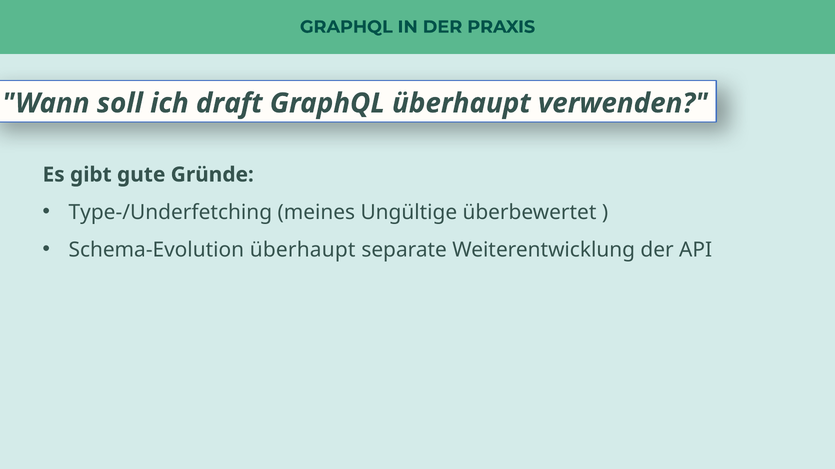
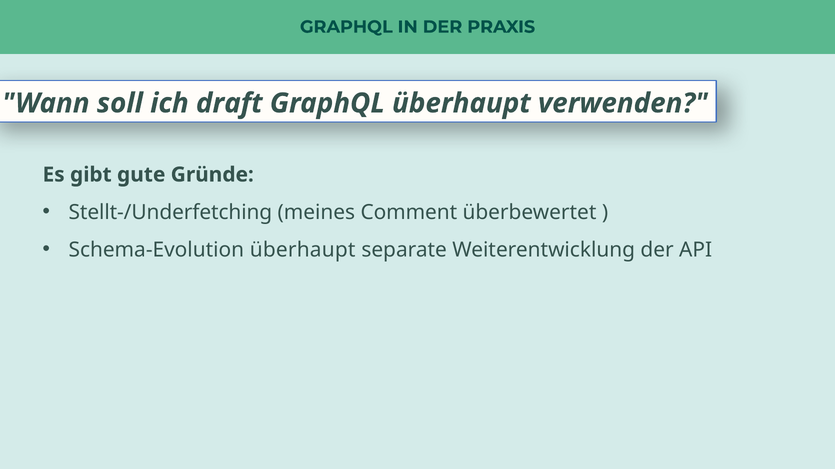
Type-/Underfetching: Type-/Underfetching -> Stellt-/Underfetching
Ungültige: Ungültige -> Comment
